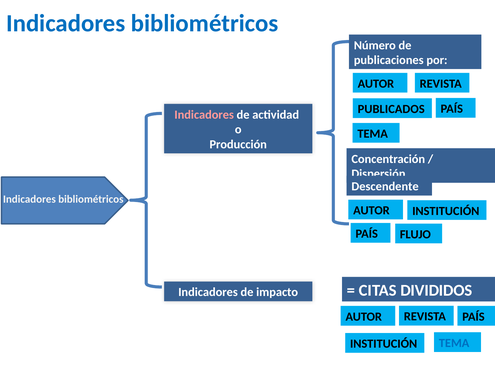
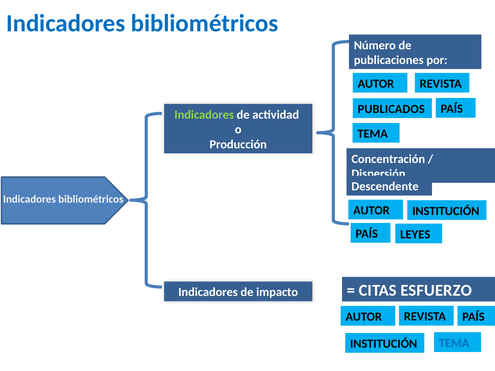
Indicadores at (204, 115) colour: pink -> light green
FLUJO: FLUJO -> LEYES
DIVIDIDOS: DIVIDIDOS -> ESFUERZO
